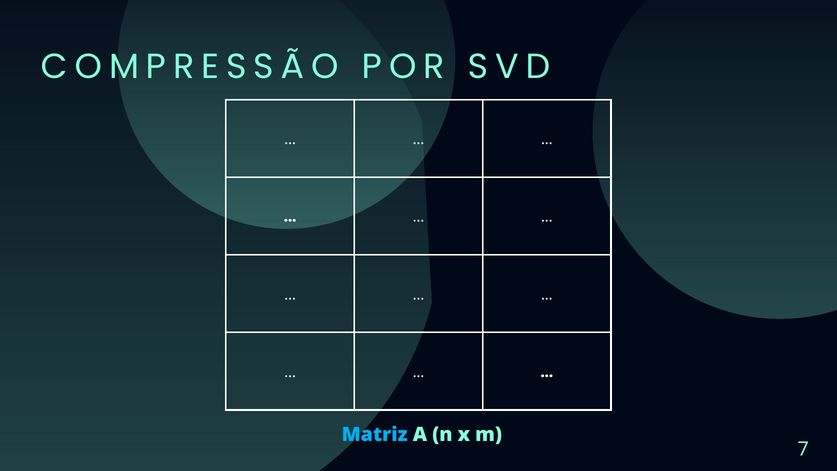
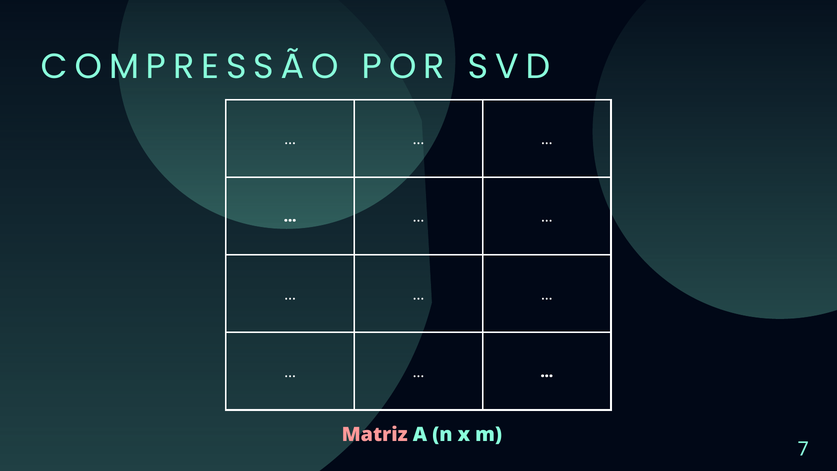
Matriz colour: light blue -> pink
